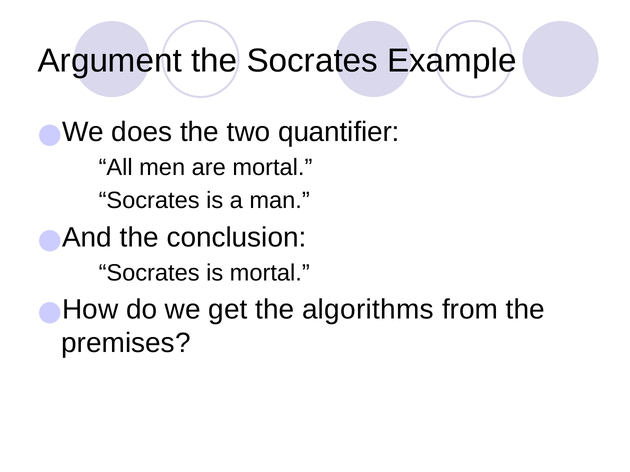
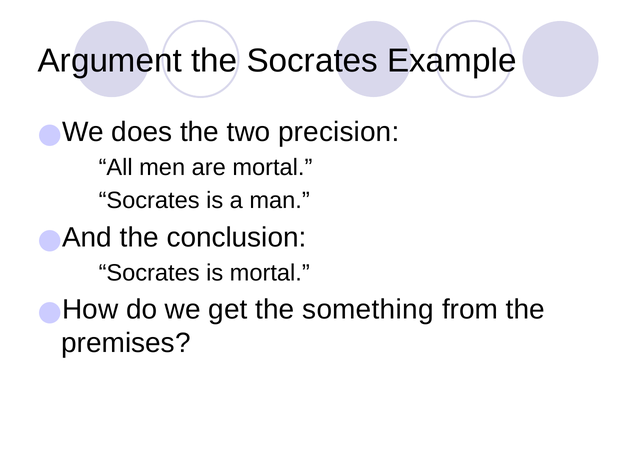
quantifier: quantifier -> precision
algorithms: algorithms -> something
